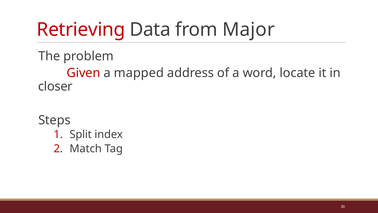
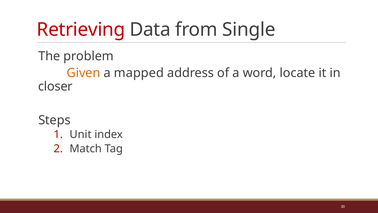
Major: Major -> Single
Given colour: red -> orange
Split: Split -> Unit
